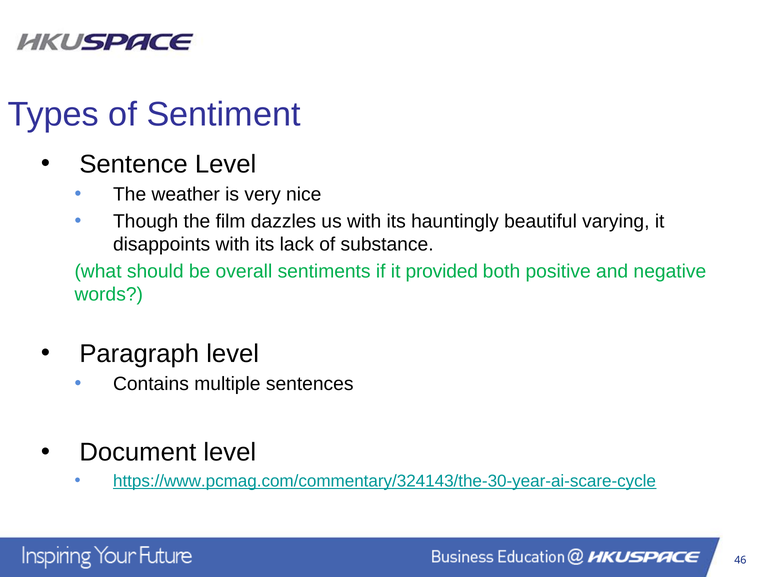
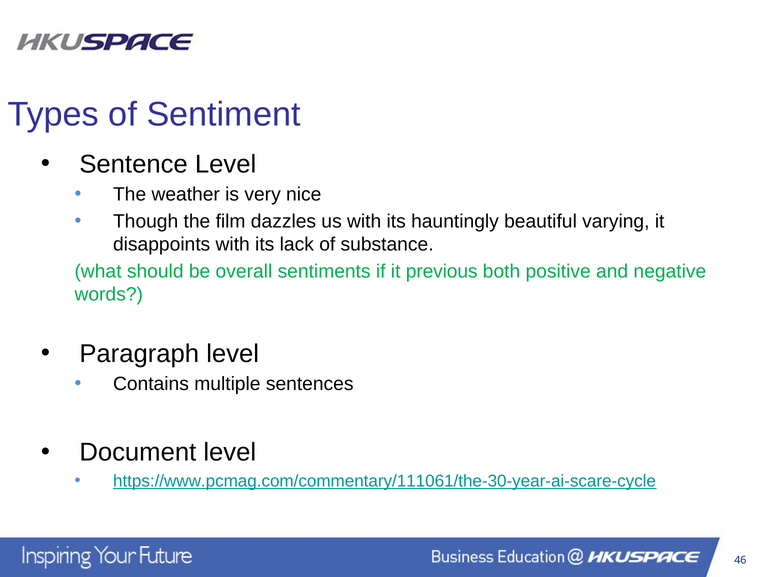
provided: provided -> previous
https://www.pcmag.com/commentary/324143/the-30-year-ai-scare-cycle: https://www.pcmag.com/commentary/324143/the-30-year-ai-scare-cycle -> https://www.pcmag.com/commentary/111061/the-30-year-ai-scare-cycle
